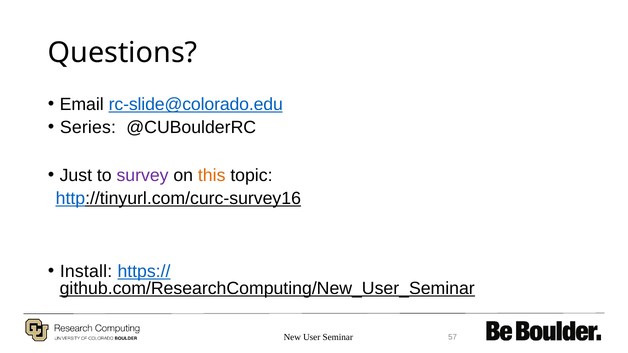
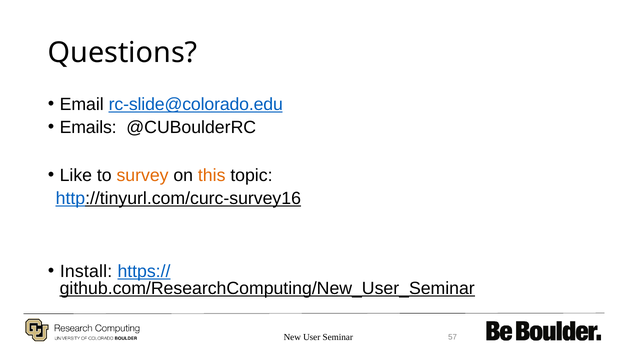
Series: Series -> Emails
Just: Just -> Like
survey colour: purple -> orange
